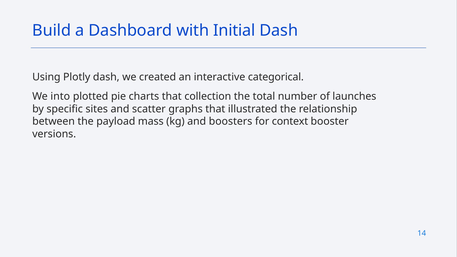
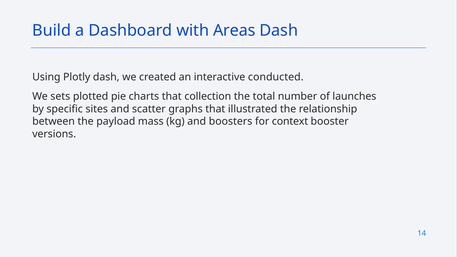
Initial: Initial -> Areas
categorical: categorical -> conducted
into: into -> sets
